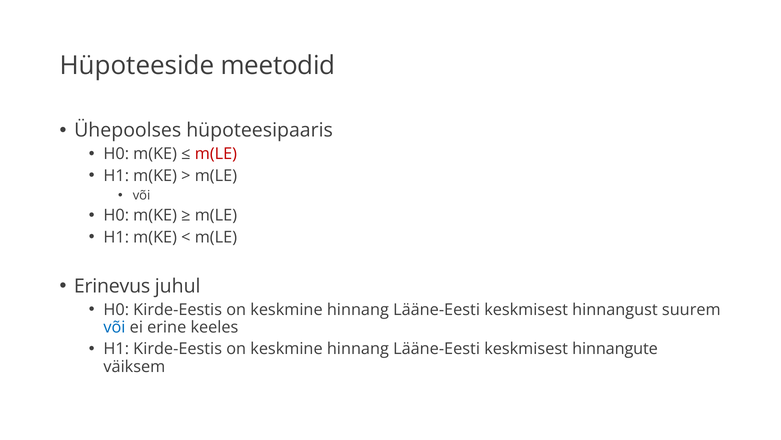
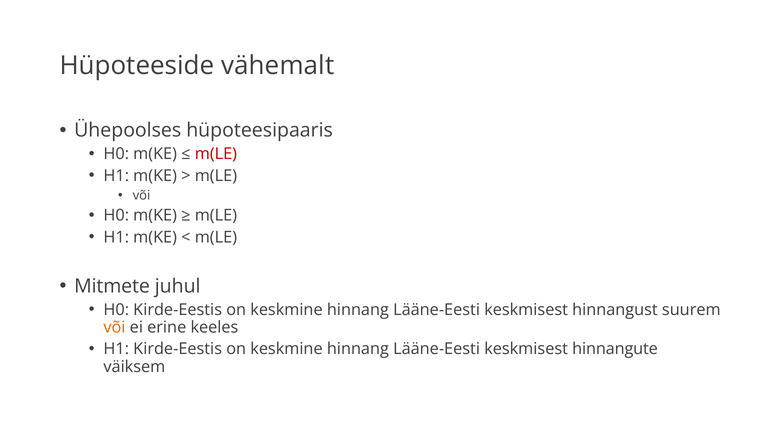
meetodid: meetodid -> vähemalt
Erinevus: Erinevus -> Mitmete
või at (114, 327) colour: blue -> orange
